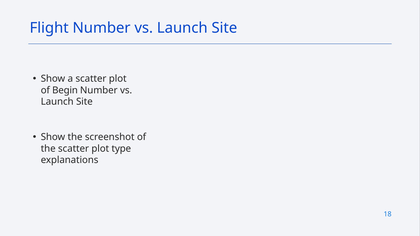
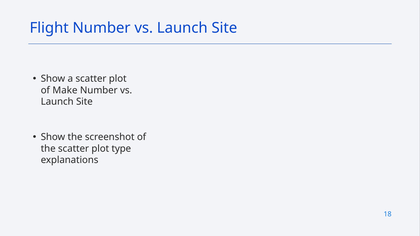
Begin: Begin -> Make
